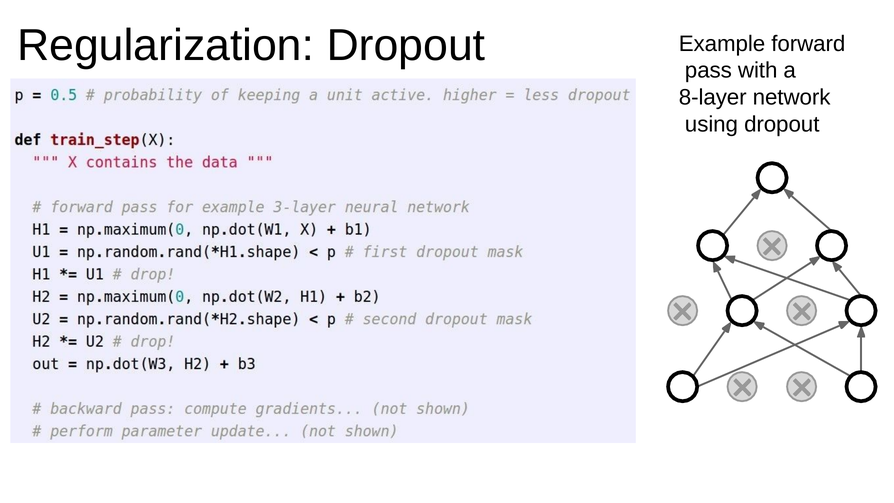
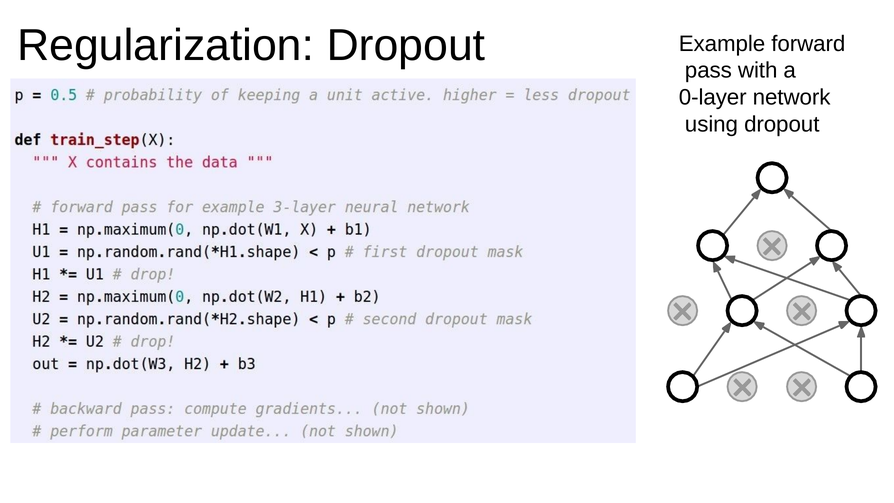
8-layer: 8-layer -> 0-layer
